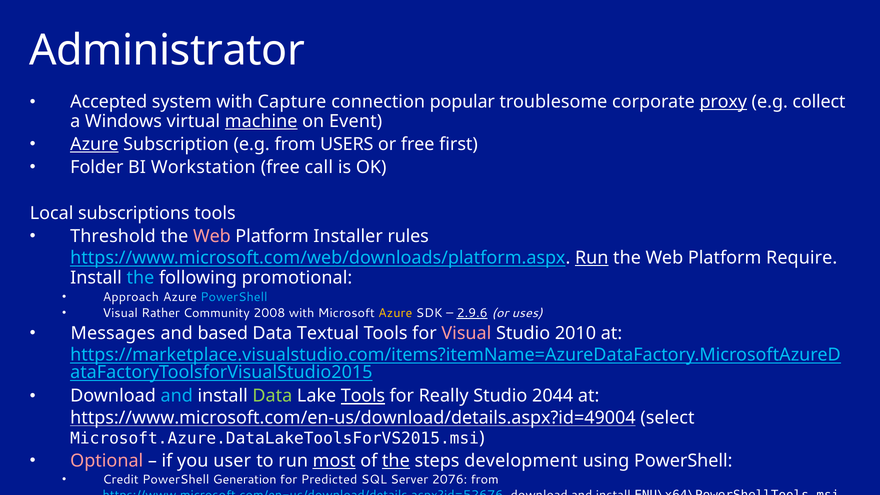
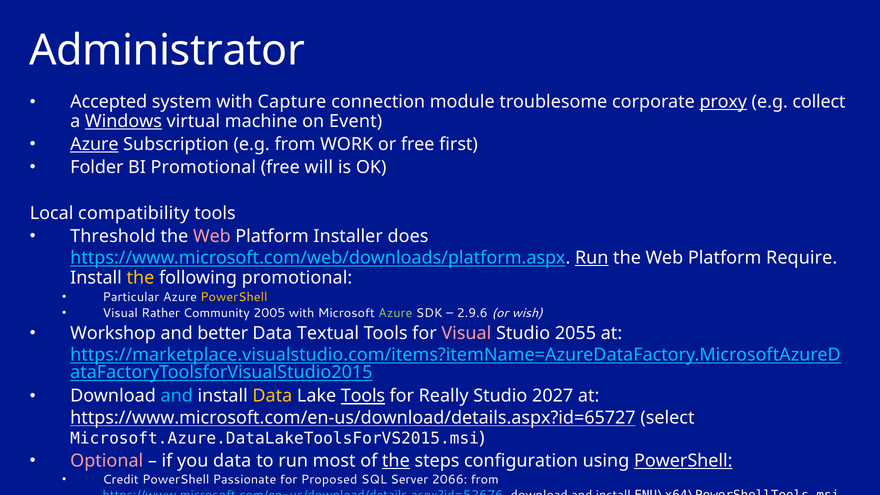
popular: popular -> module
Windows underline: none -> present
machine underline: present -> none
USERS: USERS -> WORK
BI Workstation: Workstation -> Promotional
call: call -> will
subscriptions: subscriptions -> compatibility
rules: rules -> does
the at (140, 278) colour: light blue -> yellow
Approach: Approach -> Particular
PowerShell at (234, 297) colour: light blue -> yellow
2008: 2008 -> 2005
Azure at (395, 313) colour: yellow -> light green
2.9.6 underline: present -> none
uses: uses -> wish
Messages: Messages -> Workshop
based: based -> better
2010: 2010 -> 2055
Data at (272, 396) colour: light green -> yellow
2044: 2044 -> 2027
https://www.microsoft.com/en-us/download/details.aspx?id=49004: https://www.microsoft.com/en-us/download/details.aspx?id=49004 -> https://www.microsoft.com/en-us/download/details.aspx?id=65727
you user: user -> data
most underline: present -> none
development: development -> configuration
PowerShell at (683, 461) underline: none -> present
Generation: Generation -> Passionate
Predicted: Predicted -> Proposed
2076: 2076 -> 2066
